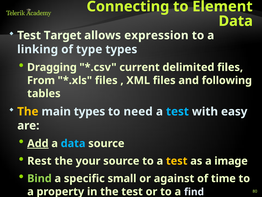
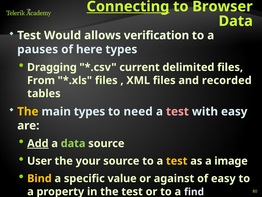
Connecting underline: none -> present
Element: Element -> Browser
Target: Target -> Would
allows expression: expression -> verification
linking: linking -> pauses
type: type -> here
following: following -> recorded
test at (177, 111) colour: light blue -> pink
data at (73, 143) colour: light blue -> light green
Rest: Rest -> User
Bind colour: light green -> yellow
small: small -> value
of time: time -> easy
